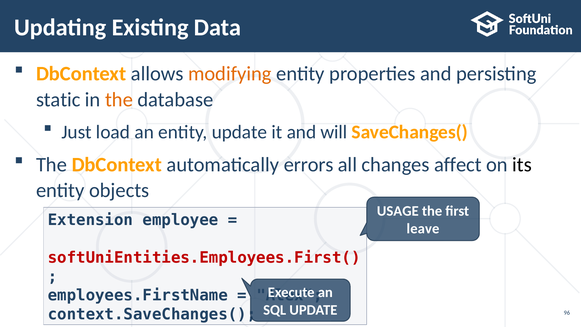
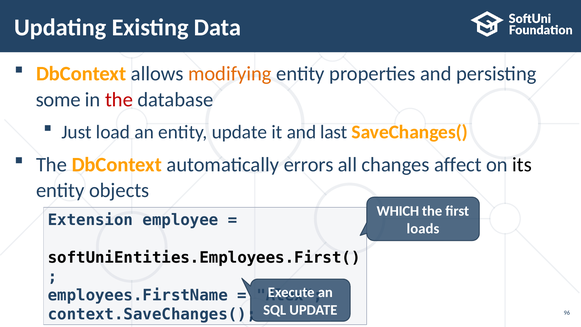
static: static -> some
the at (119, 100) colour: orange -> red
will: will -> last
USAGE: USAGE -> WHICH
leave: leave -> loads
softUniEntities.Employees.First( colour: red -> black
